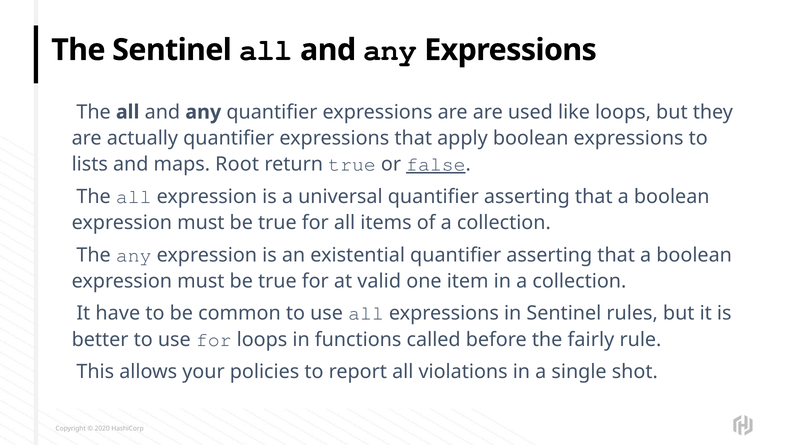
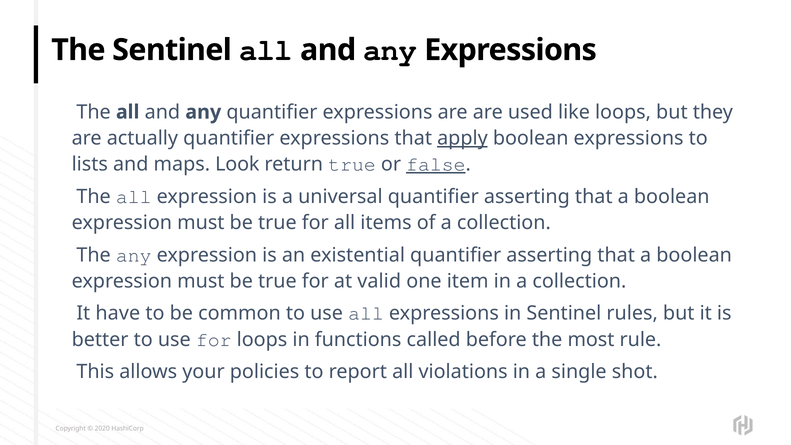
apply underline: none -> present
Root: Root -> Look
fairly: fairly -> most
